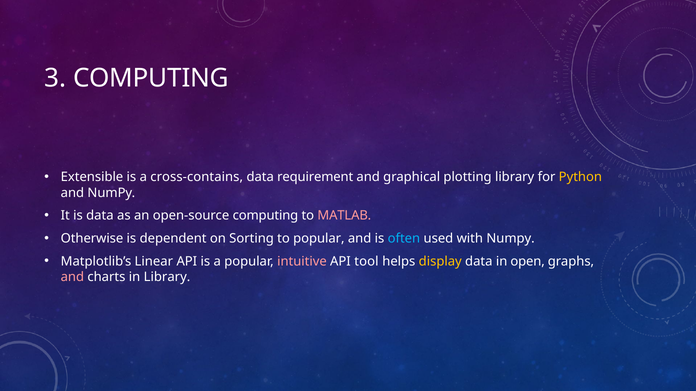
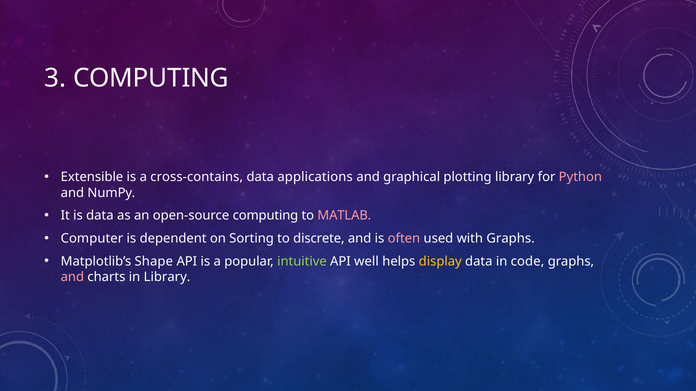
requirement: requirement -> applications
Python colour: yellow -> pink
Otherwise: Otherwise -> Computer
to popular: popular -> discrete
often colour: light blue -> pink
with Numpy: Numpy -> Graphs
Linear: Linear -> Shape
intuitive colour: pink -> light green
tool: tool -> well
open: open -> code
